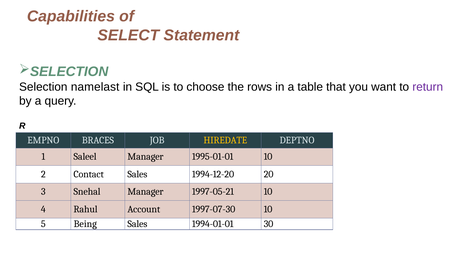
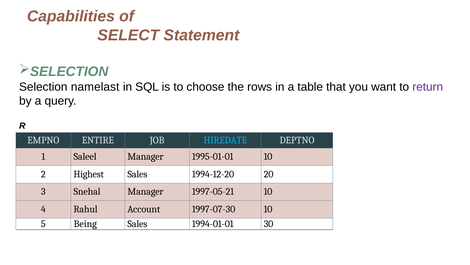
BRACES: BRACES -> ENTIRE
HIREDATE colour: yellow -> light blue
Contact: Contact -> Highest
